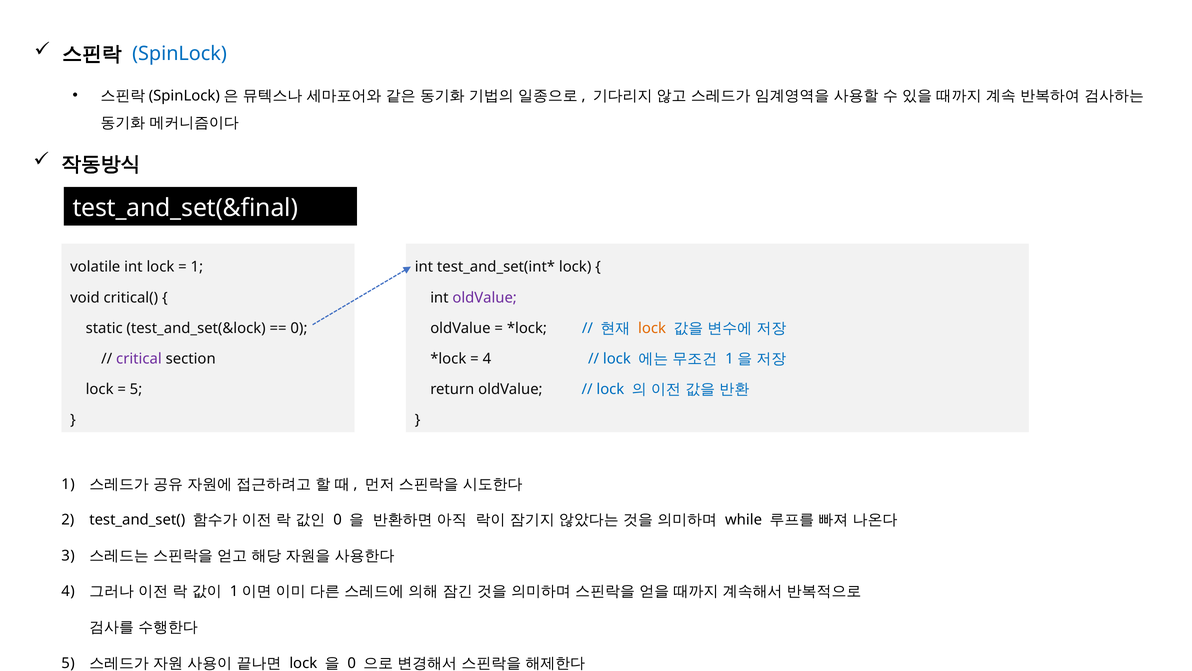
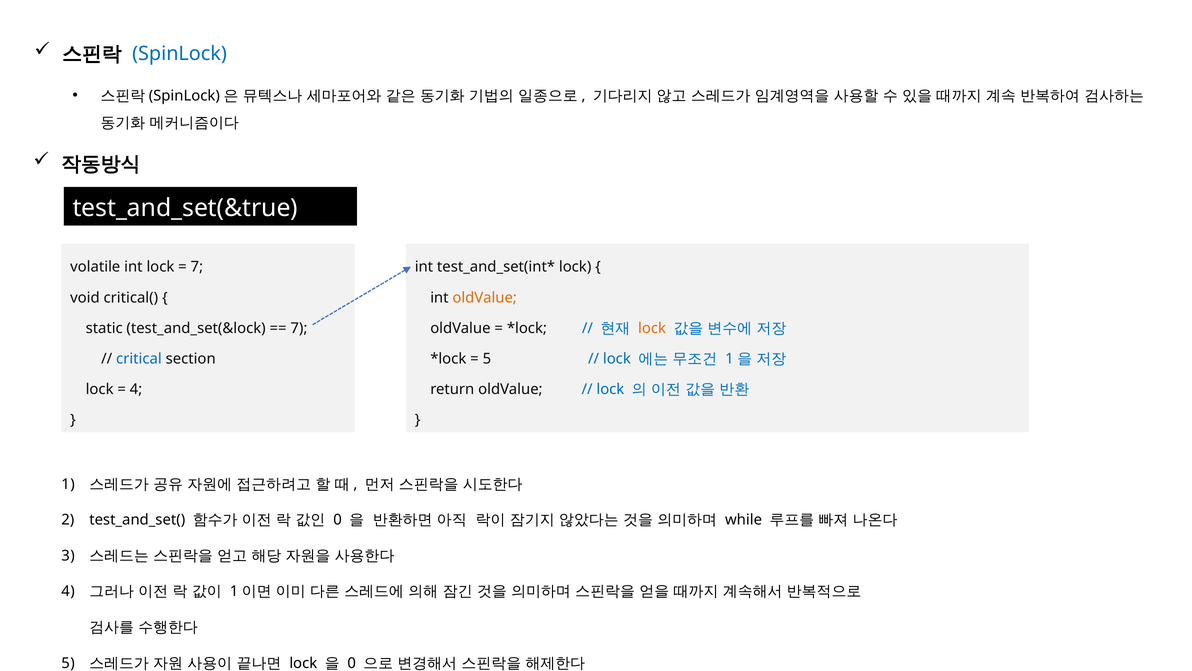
test_and_set(&final: test_and_set(&final -> test_and_set(&true
1 at (197, 267): 1 -> 7
oldValue at (485, 297) colour: purple -> orange
0 at (299, 328): 0 -> 7
critical colour: purple -> blue
4 at (487, 359): 4 -> 5
5 at (136, 389): 5 -> 4
